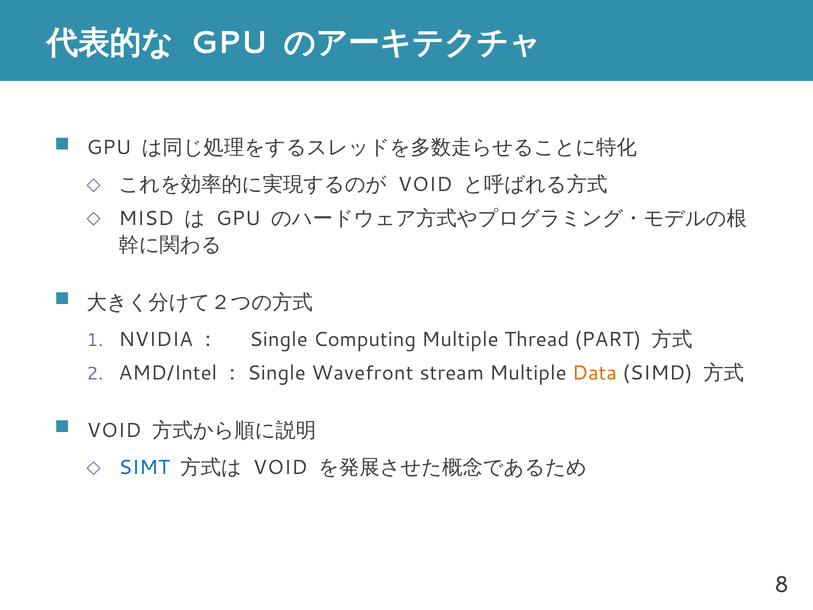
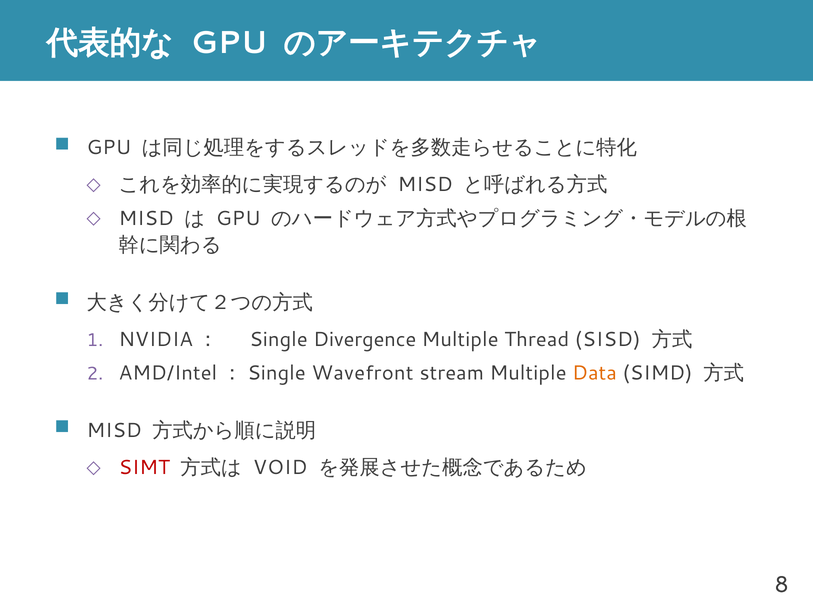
VOID at (425, 185): VOID -> MISD
Computing: Computing -> Divergence
PART: PART -> SISD
VOID at (114, 430): VOID -> MISD
SIMT colour: blue -> red
